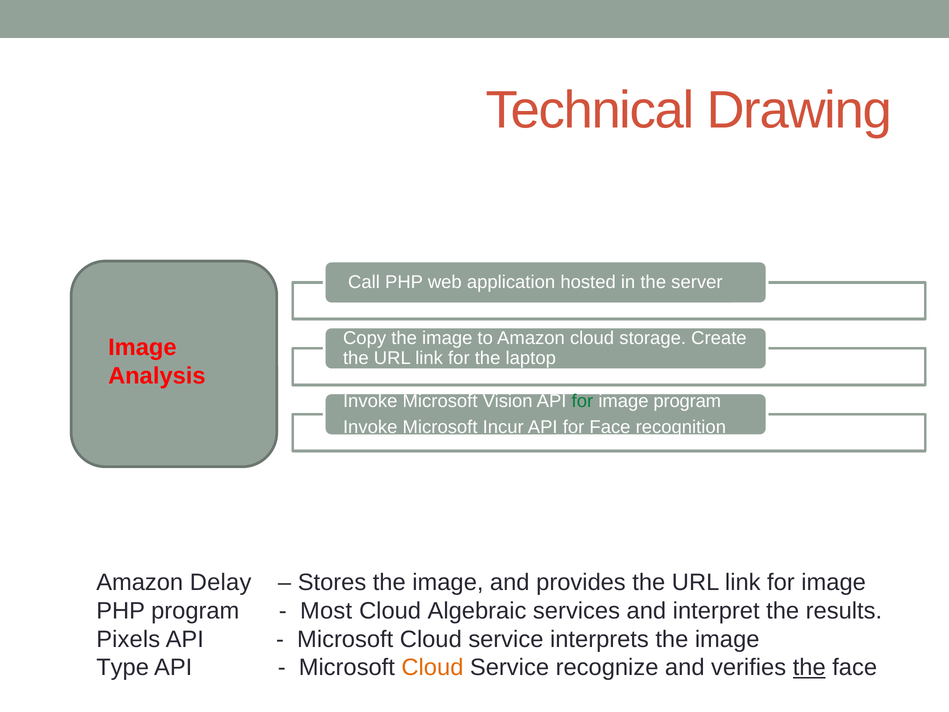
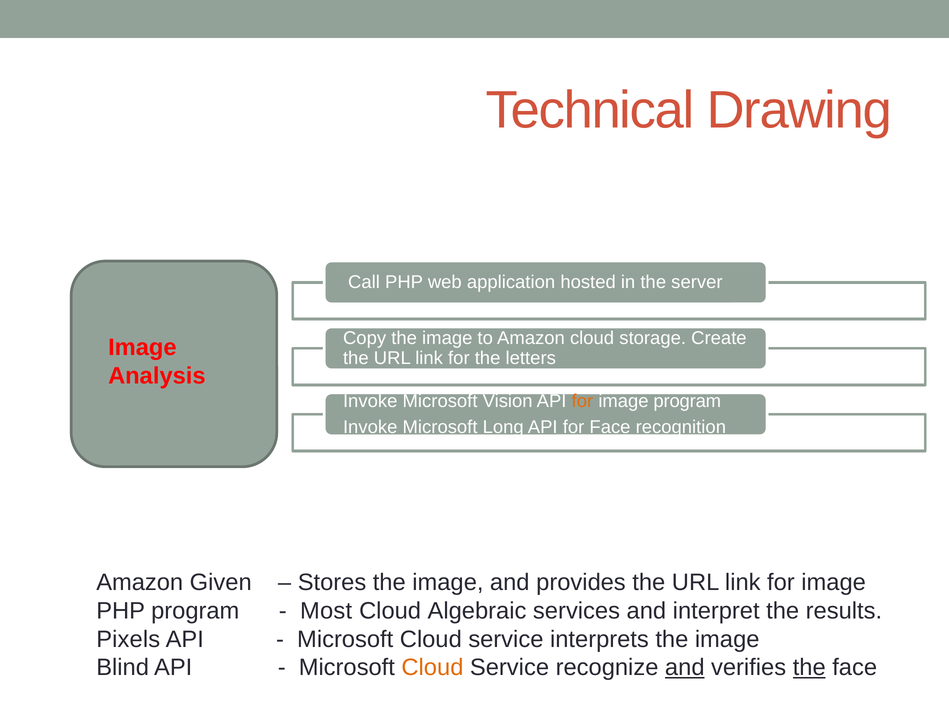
laptop: laptop -> letters
for at (582, 401) colour: green -> orange
Incur: Incur -> Long
Delay: Delay -> Given
Type: Type -> Blind
and at (685, 667) underline: none -> present
